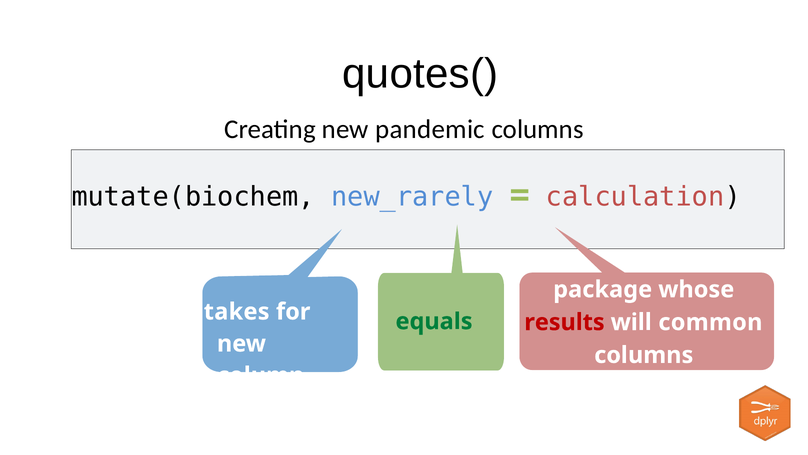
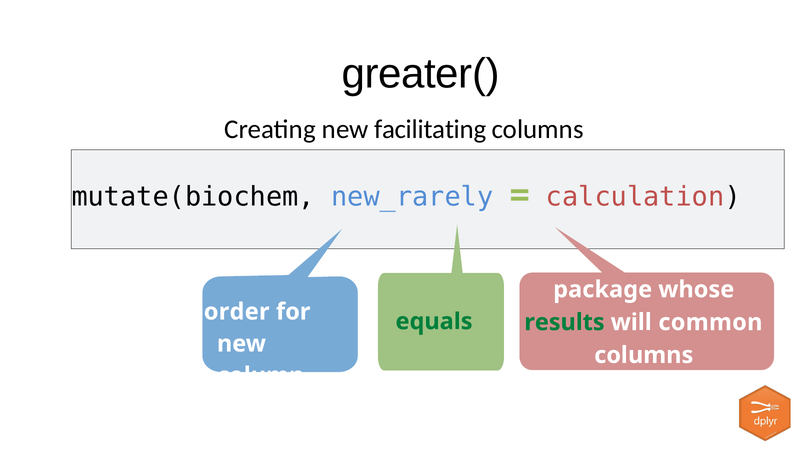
quotes(: quotes( -> greater(
pandemic: pandemic -> facilitating
takes: takes -> order
results colour: red -> green
